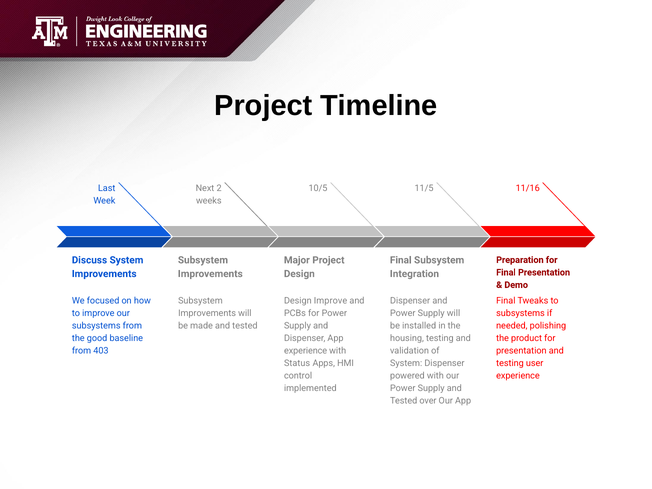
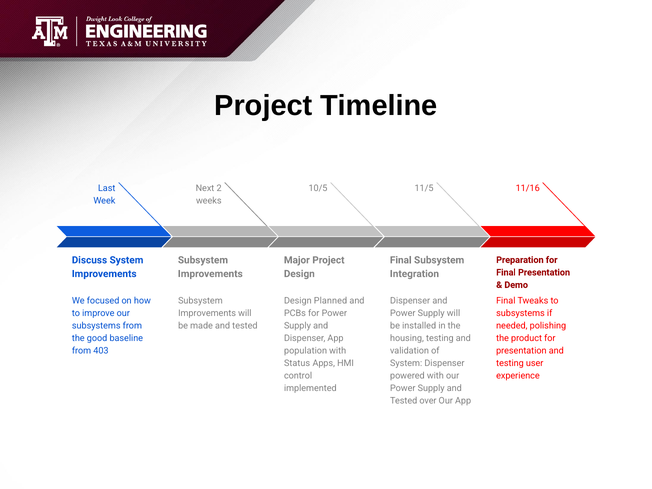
Design Improve: Improve -> Planned
experience at (306, 351): experience -> population
